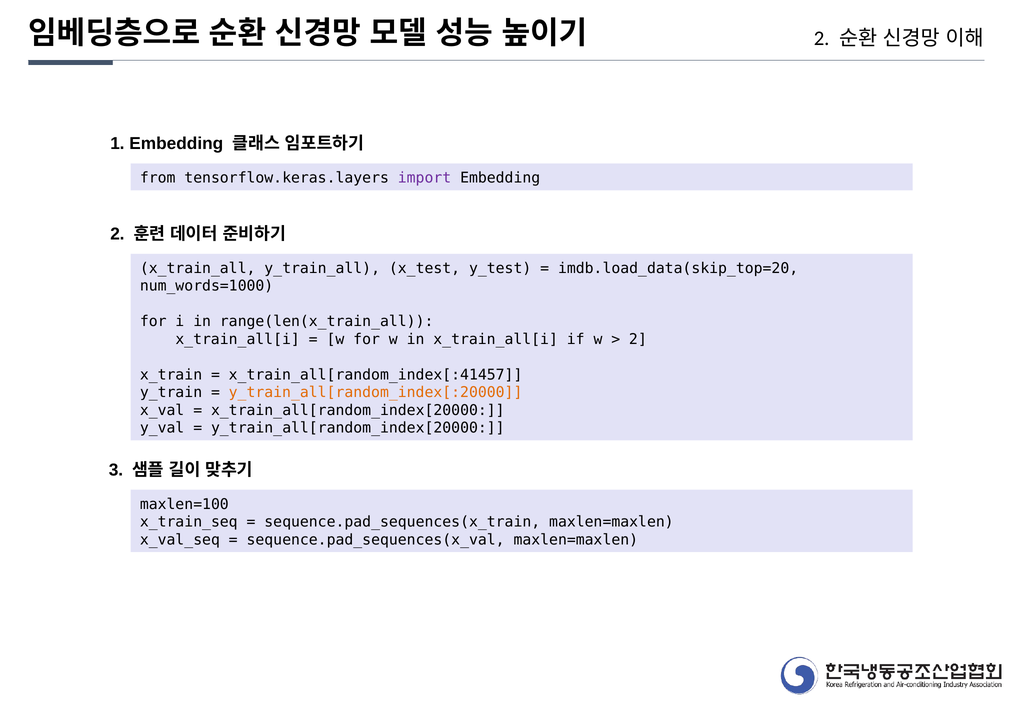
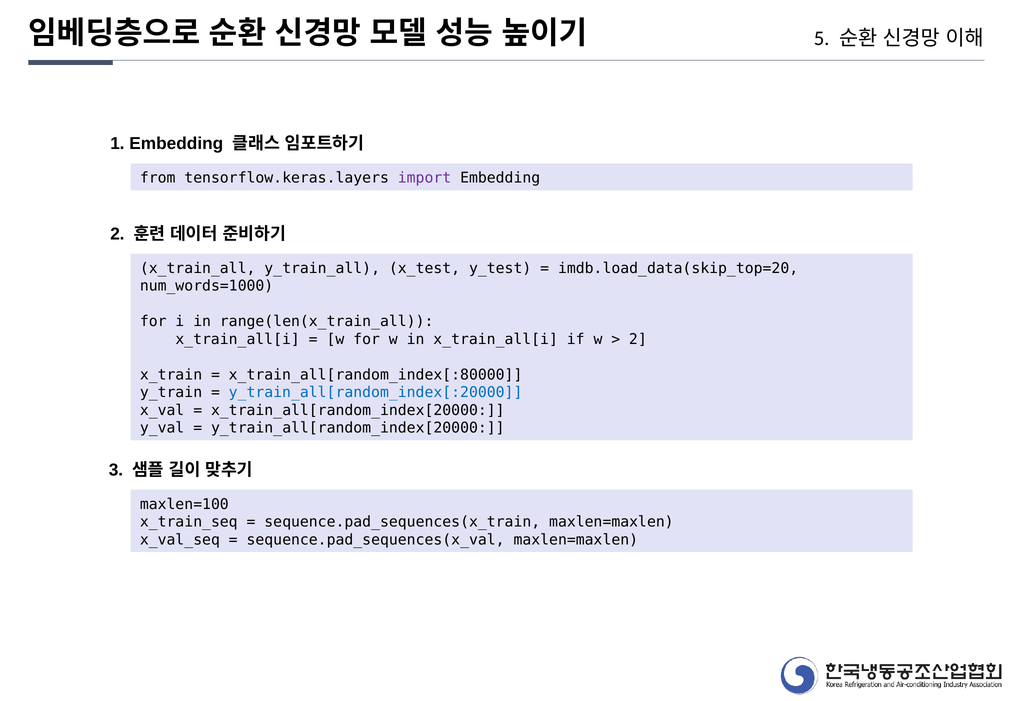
2 at (822, 38): 2 -> 5
x_train_all[random_index[:41457: x_train_all[random_index[:41457 -> x_train_all[random_index[:80000
y_train_all[random_index[:20000 colour: orange -> blue
